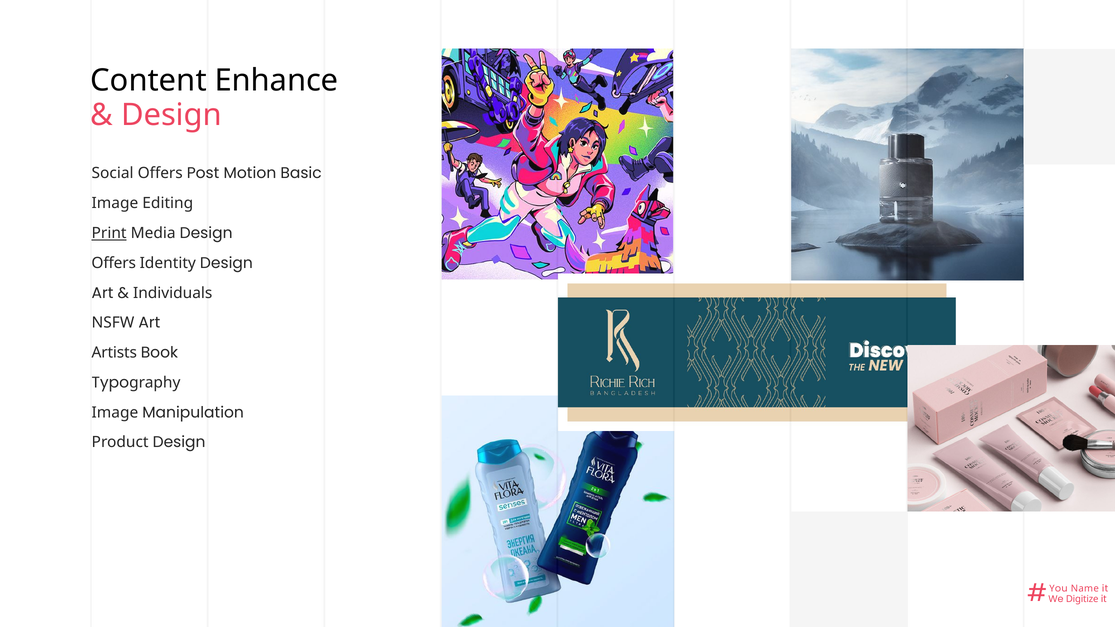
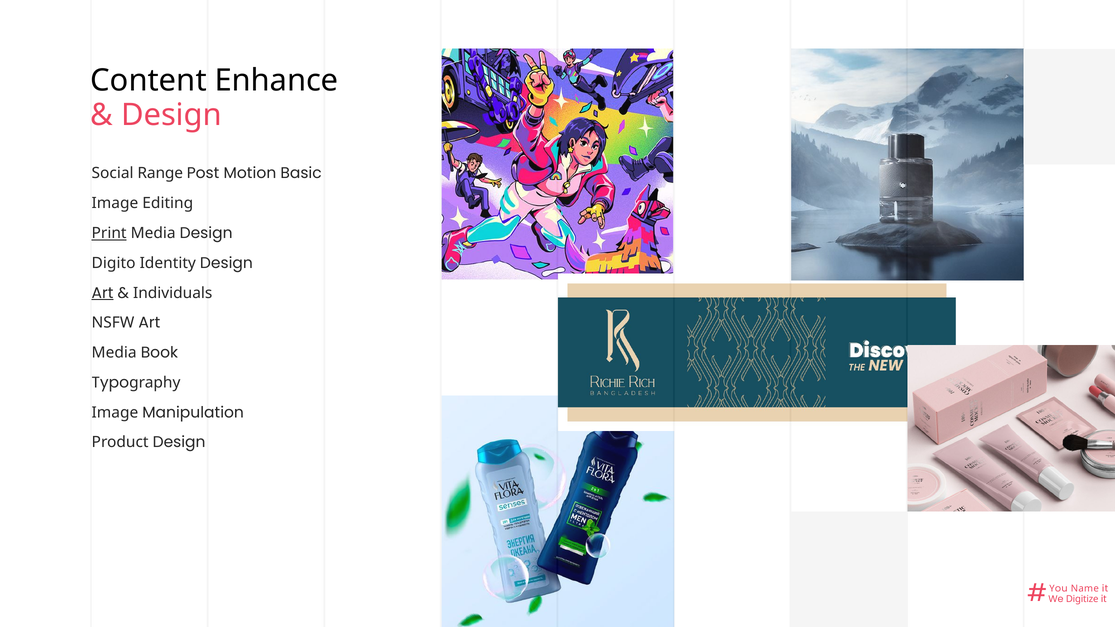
Social Offers: Offers -> Range
Offers at (114, 263): Offers -> Digito
Art at (103, 293) underline: none -> present
Artists at (114, 353): Artists -> Media
